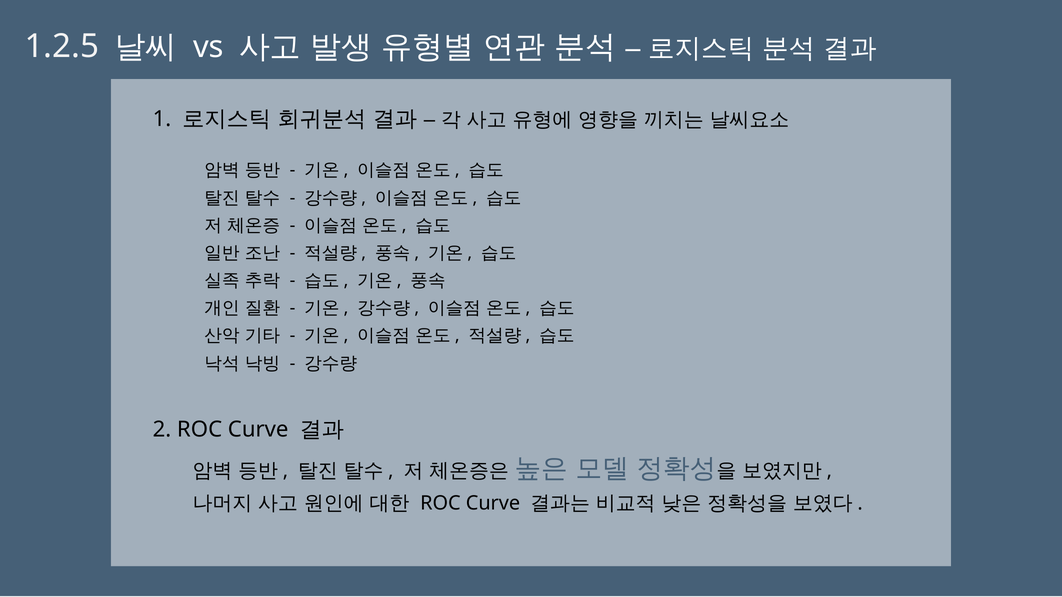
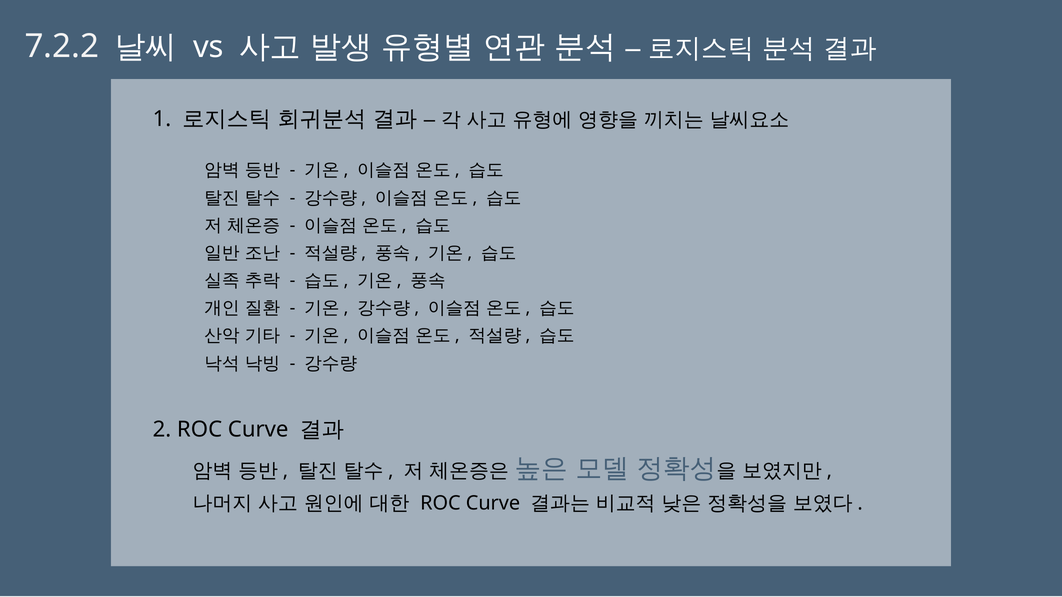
1.2.5: 1.2.5 -> 7.2.2
